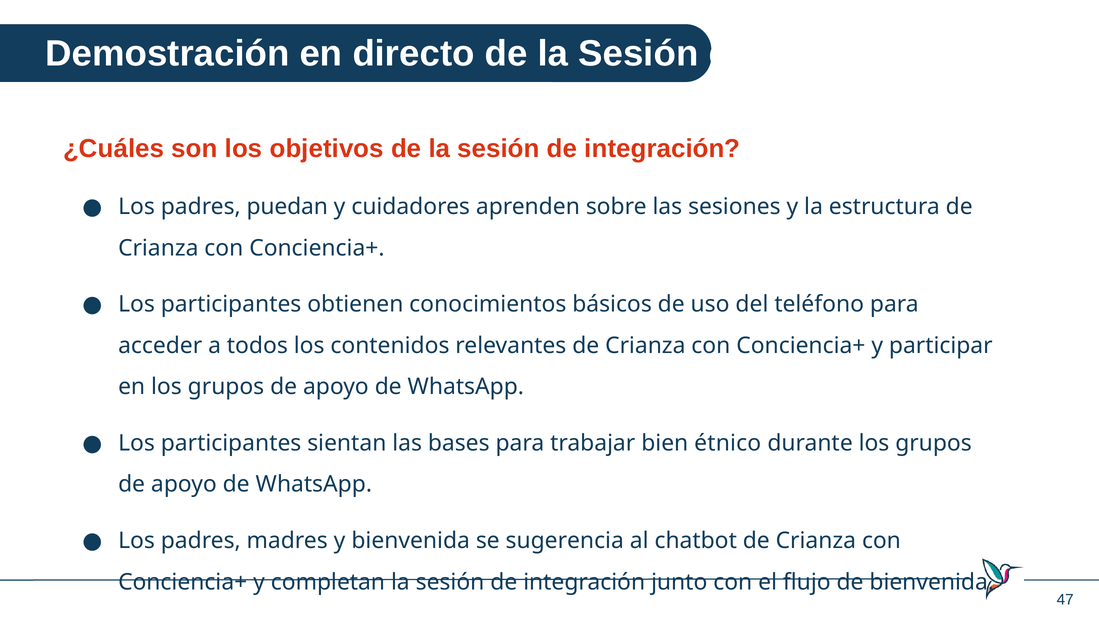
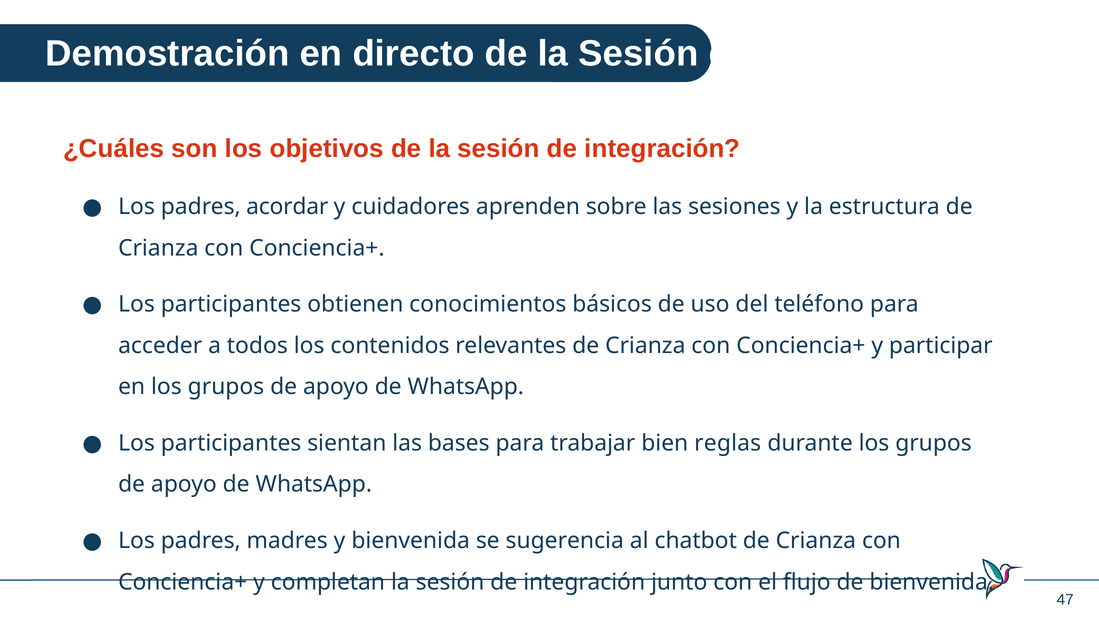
puedan: puedan -> acordar
étnico: étnico -> reglas
